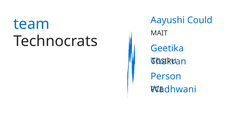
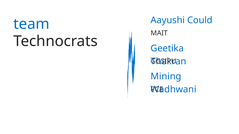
Person: Person -> Mining
